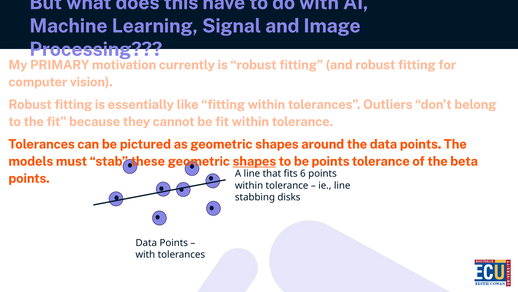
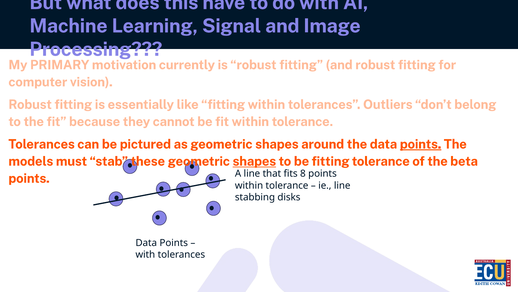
points at (421, 144) underline: none -> present
be points: points -> fitting
6: 6 -> 8
